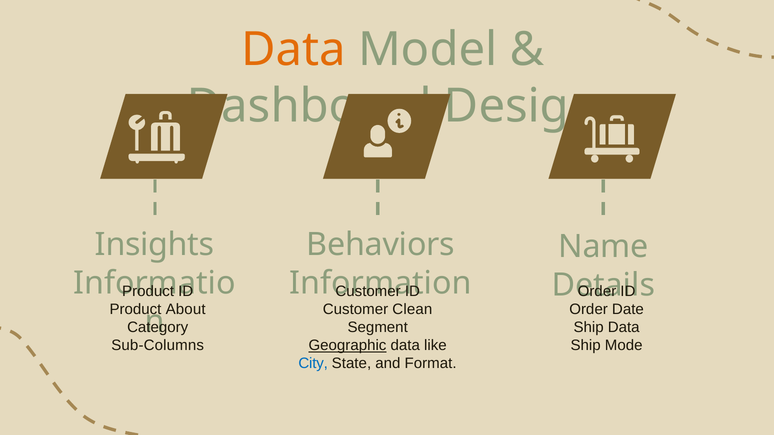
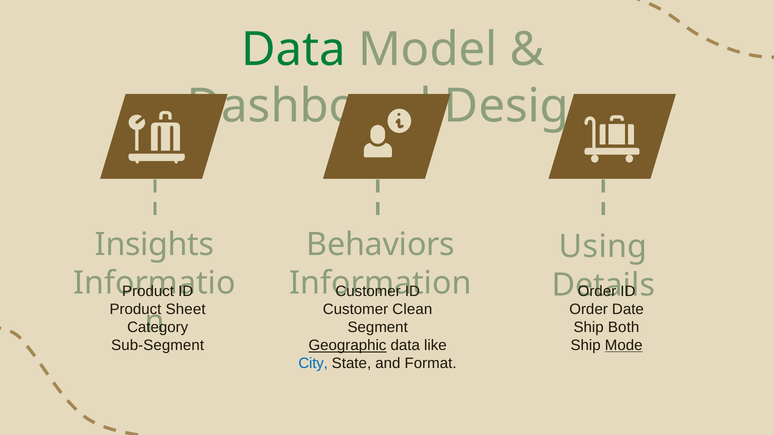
Data at (293, 50) colour: orange -> green
Name: Name -> Using
About: About -> Sheet
Ship Data: Data -> Both
Sub-Columns: Sub-Columns -> Sub-Segment
Mode underline: none -> present
